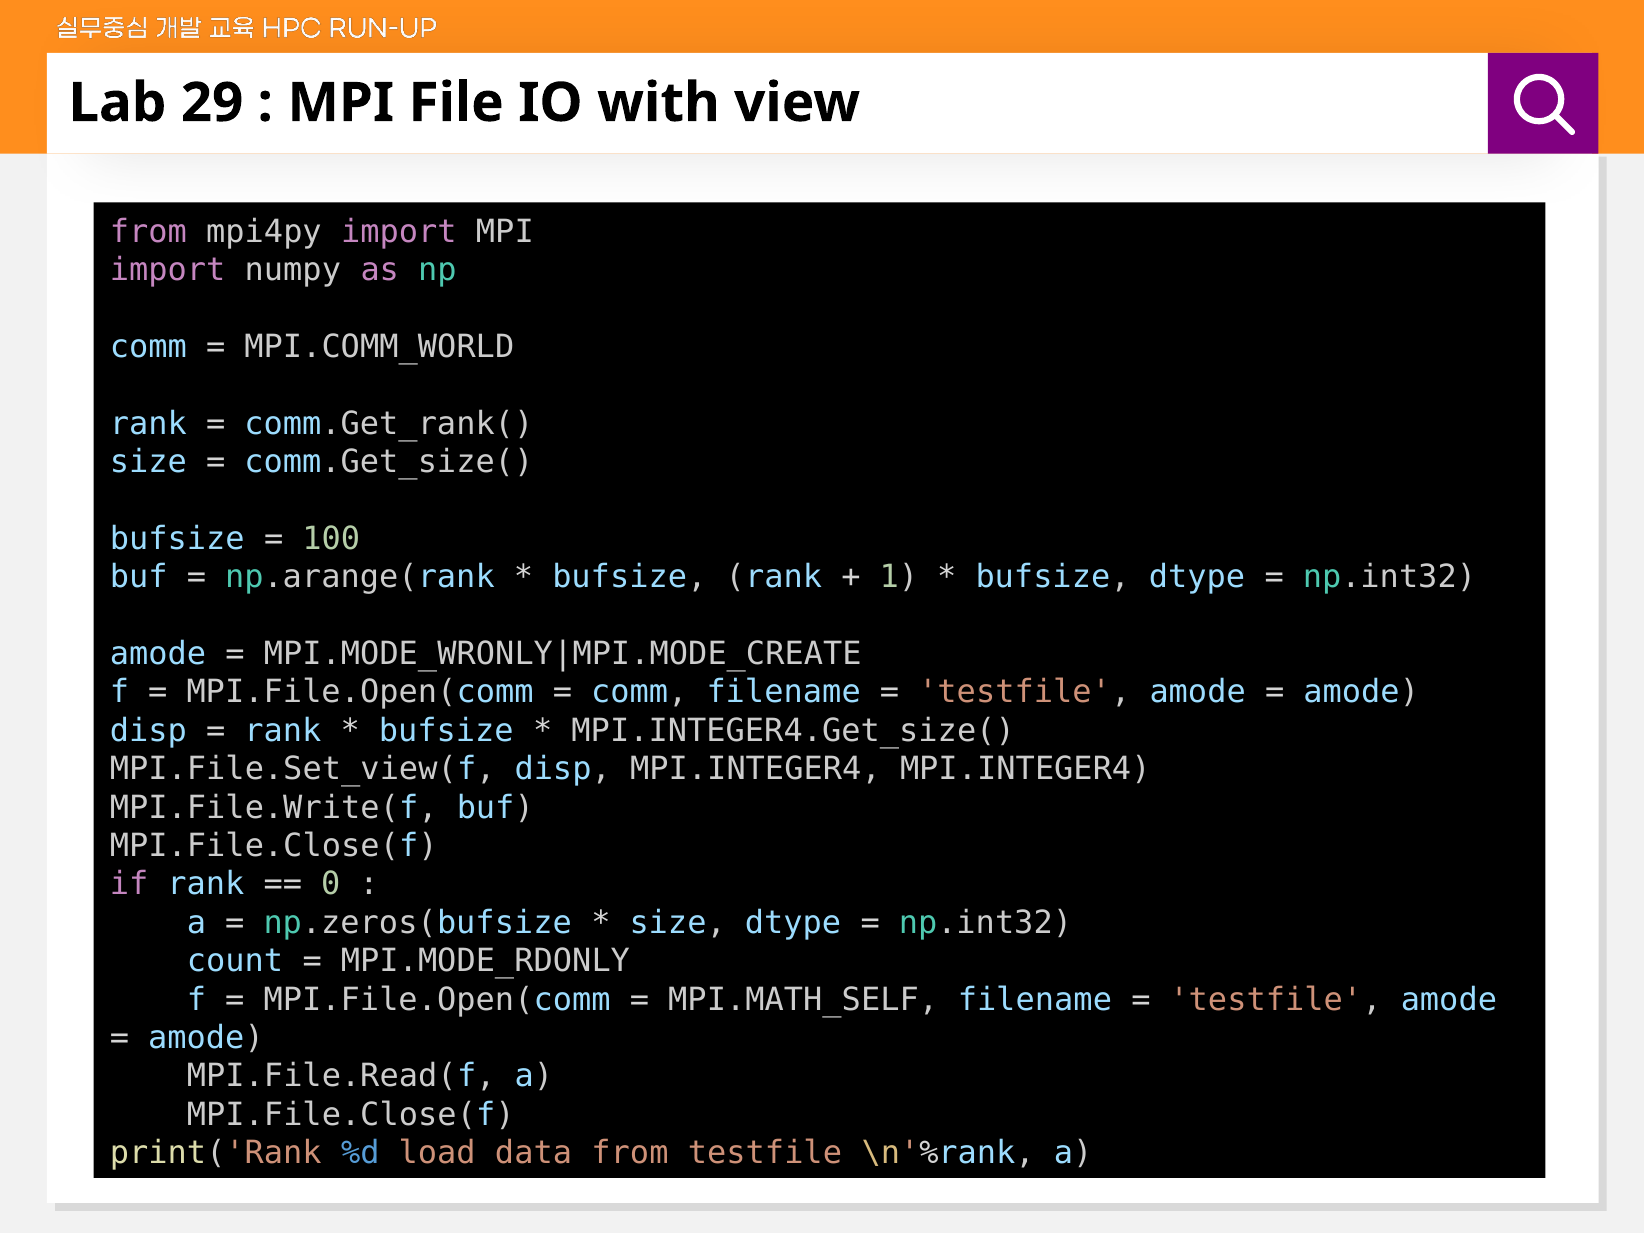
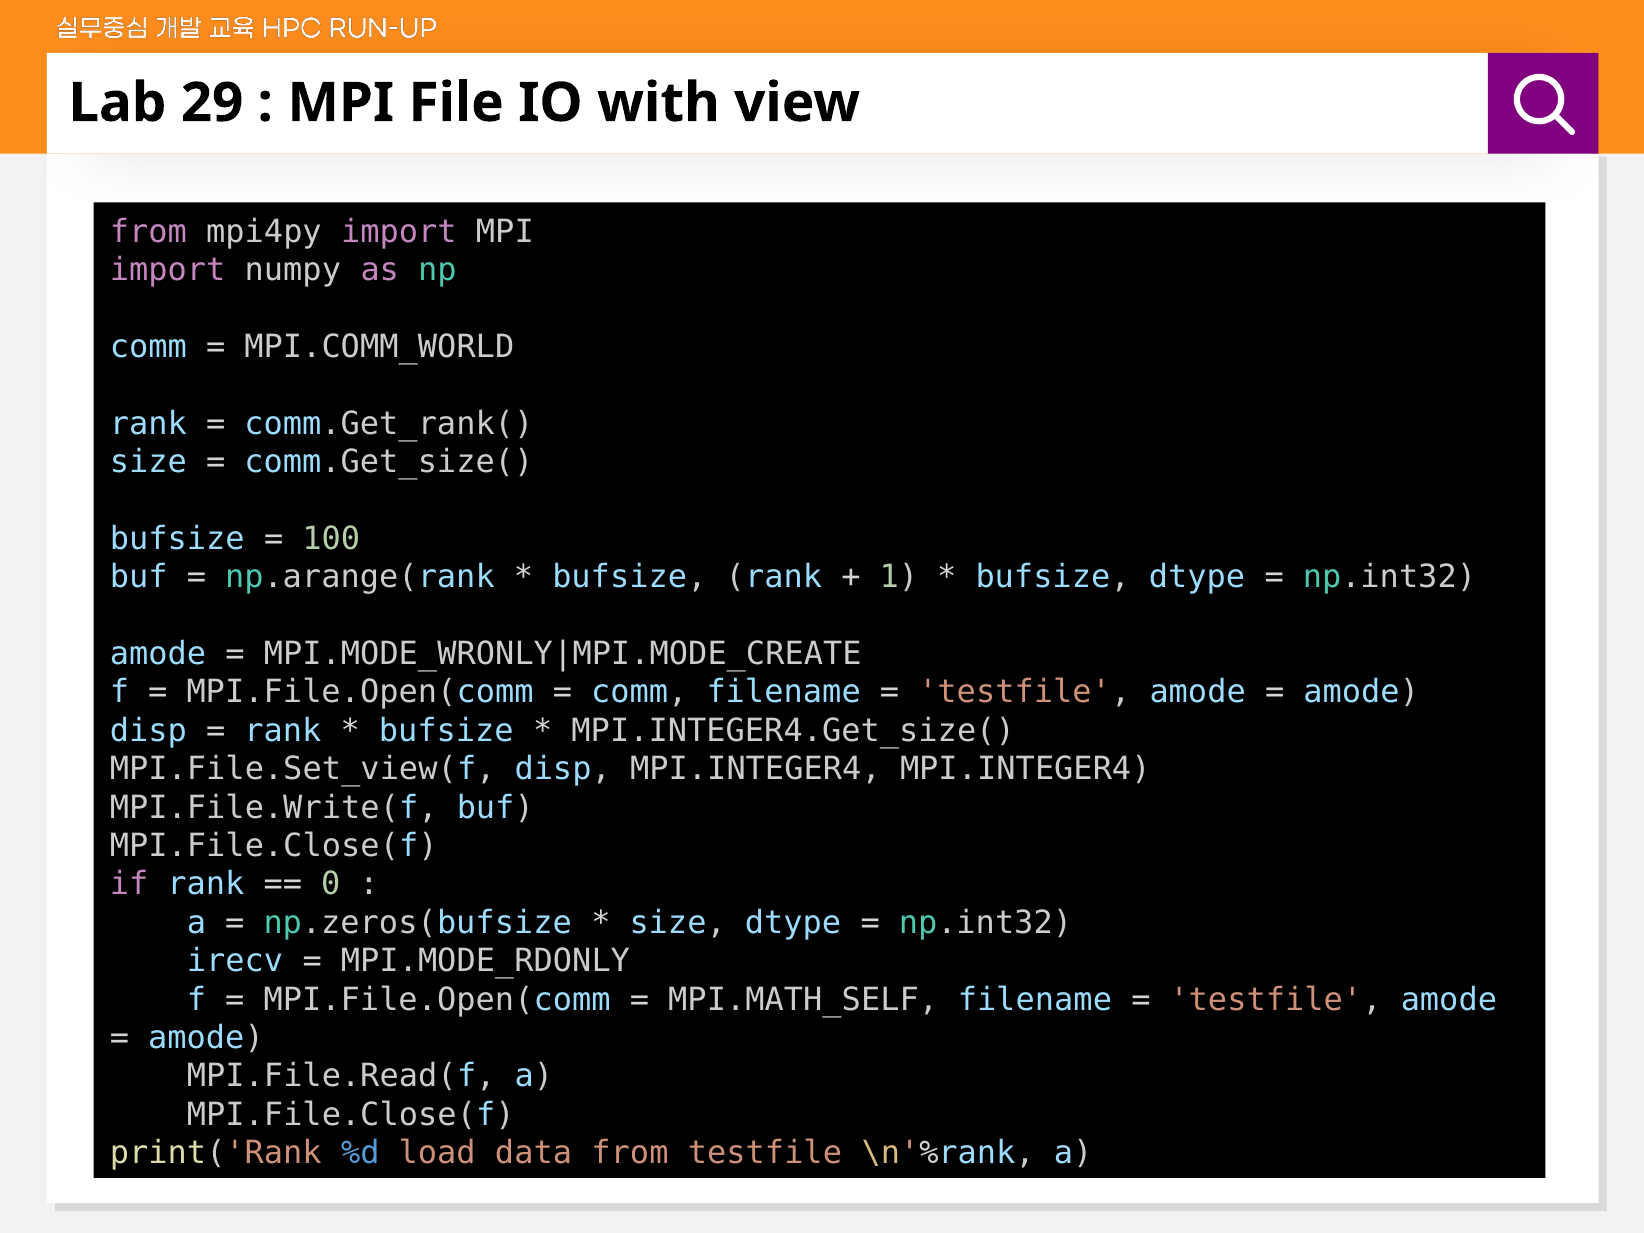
count: count -> irecv
